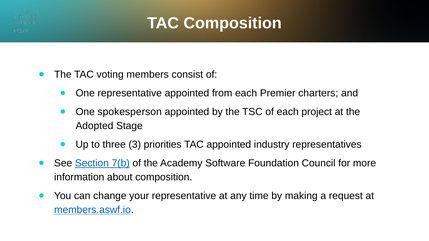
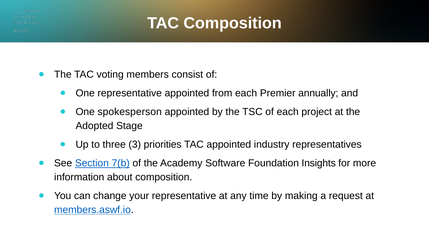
charters: charters -> annually
Council: Council -> Insights
